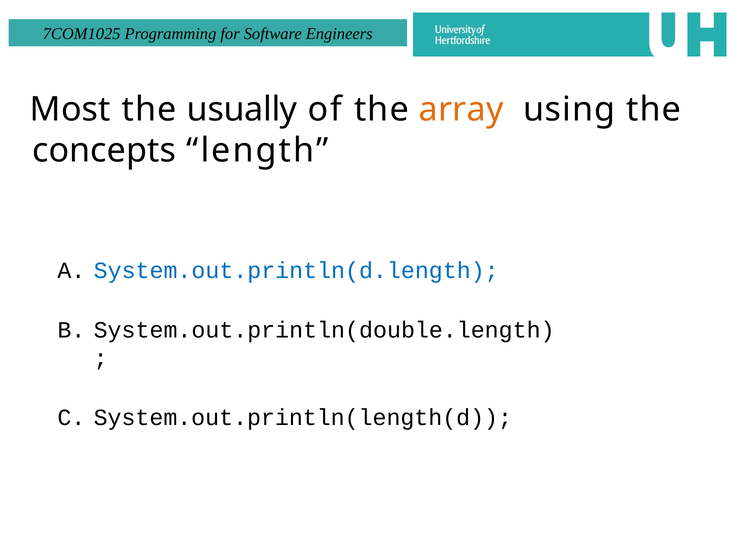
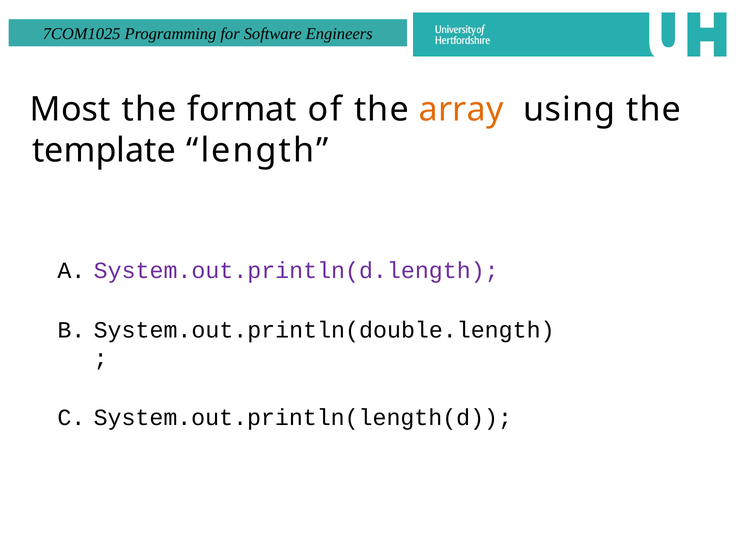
usually: usually -> format
concepts: concepts -> template
System.out.println(d.length colour: blue -> purple
